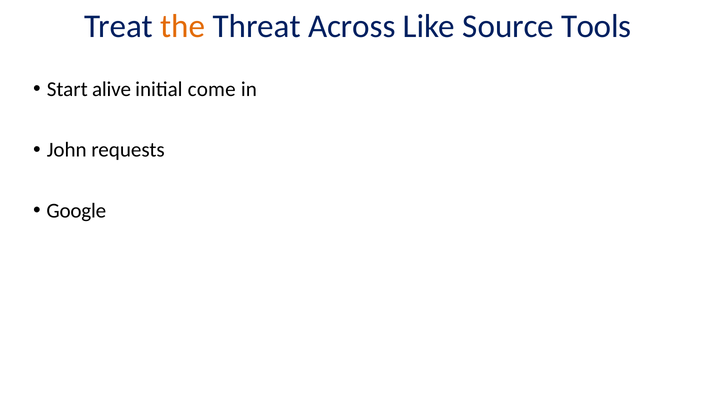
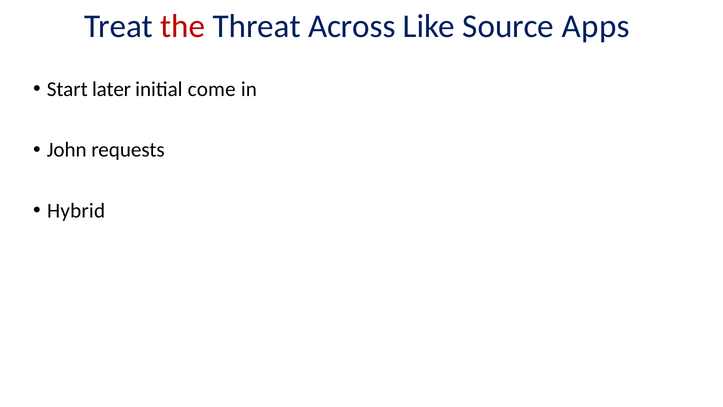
the colour: orange -> red
Tools: Tools -> Apps
alive: alive -> later
Google: Google -> Hybrid
